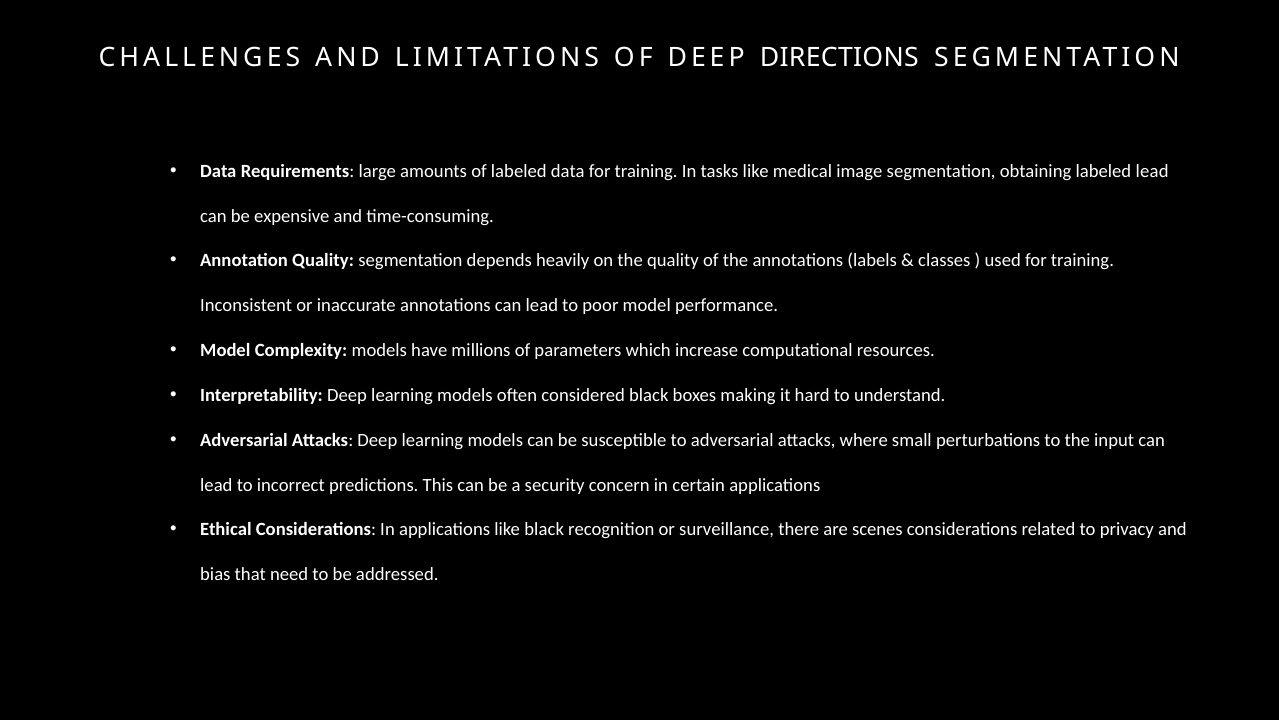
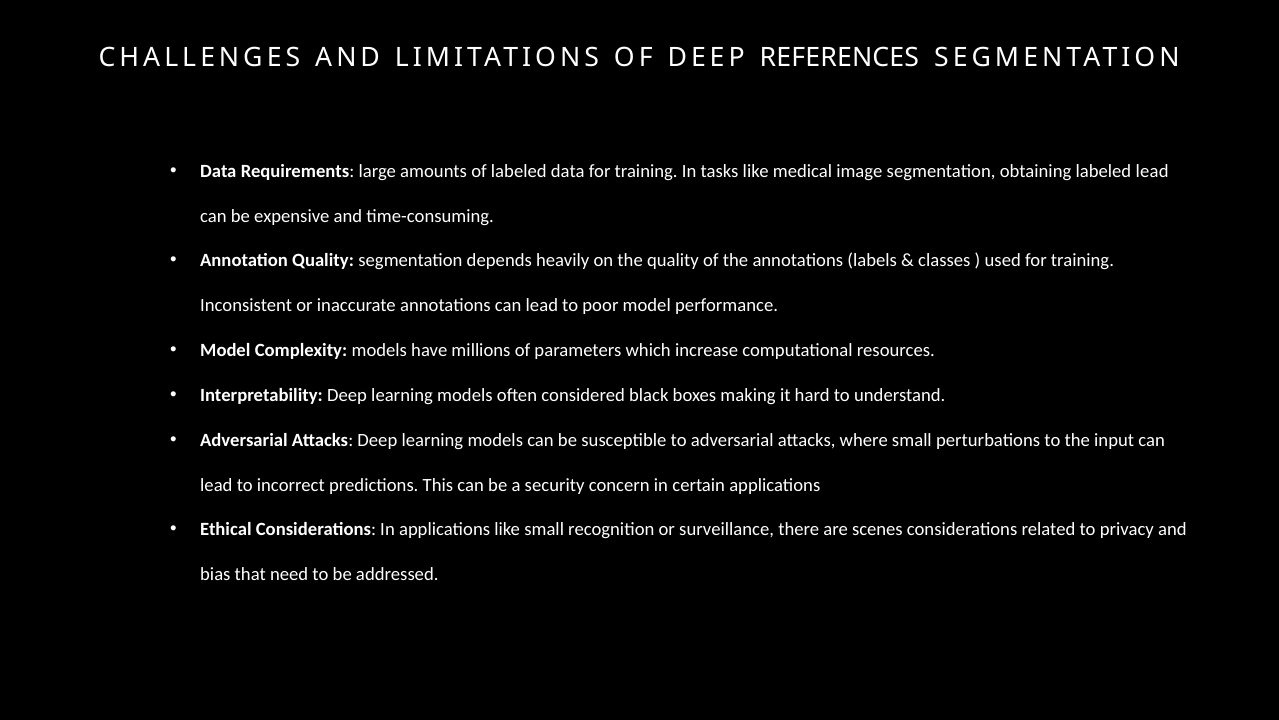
DIRECTIONS: DIRECTIONS -> REFERENCES
like black: black -> small
